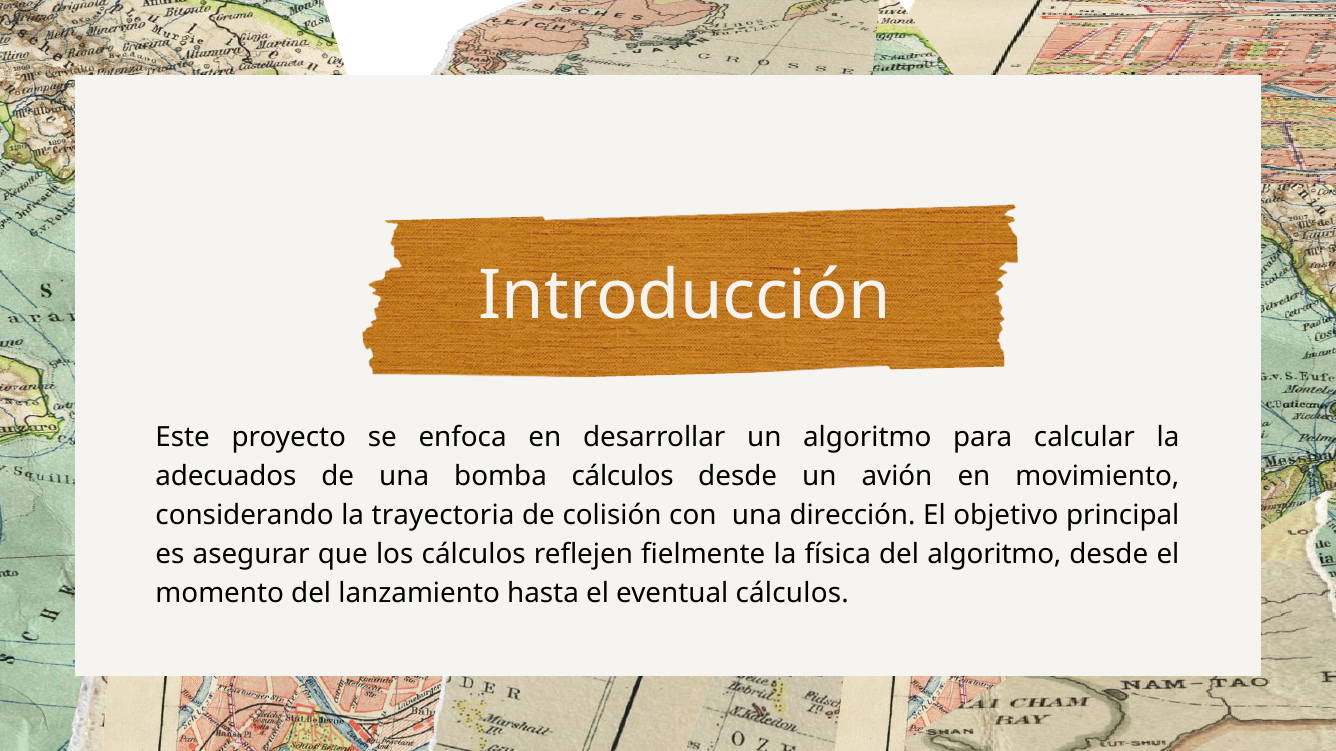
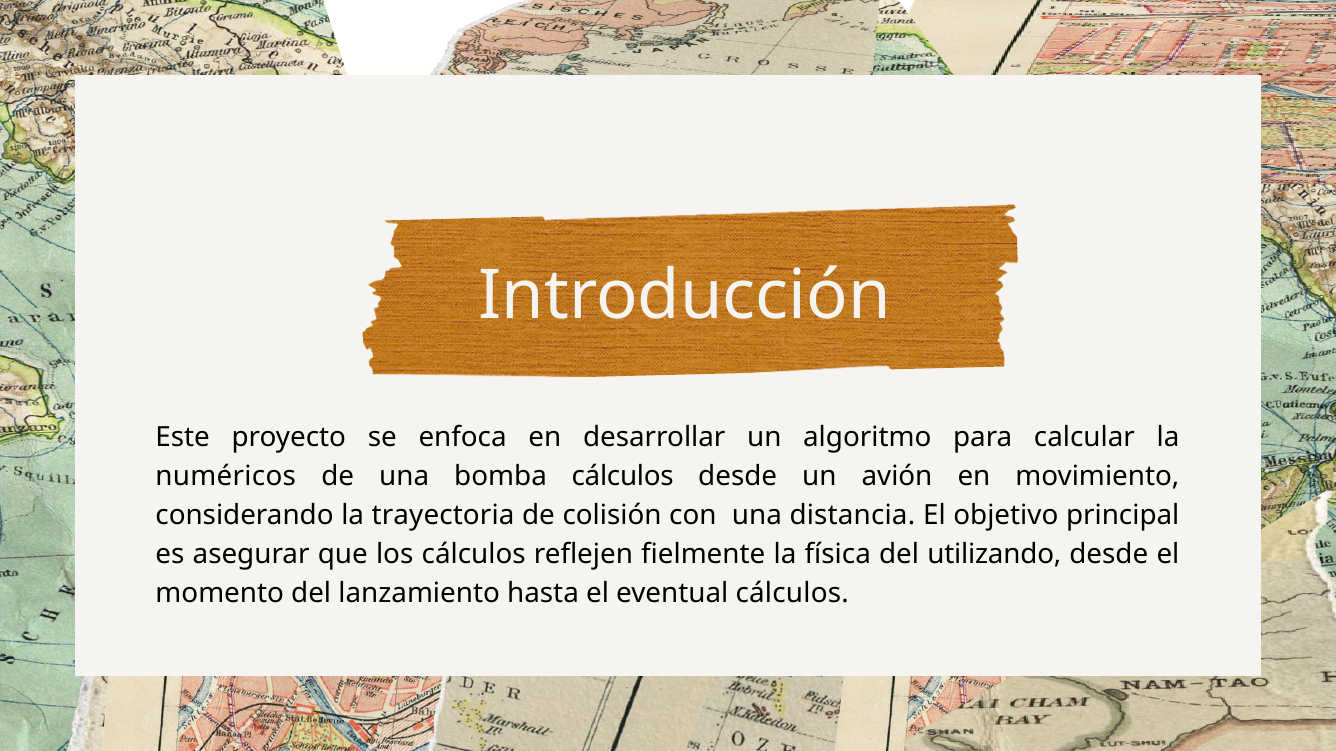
adecuados: adecuados -> numéricos
dirección: dirección -> distancia
del algoritmo: algoritmo -> utilizando
